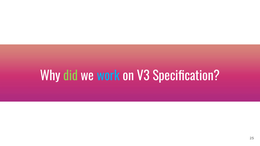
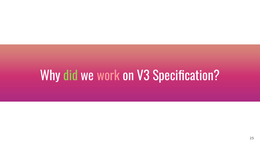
work colour: light blue -> pink
